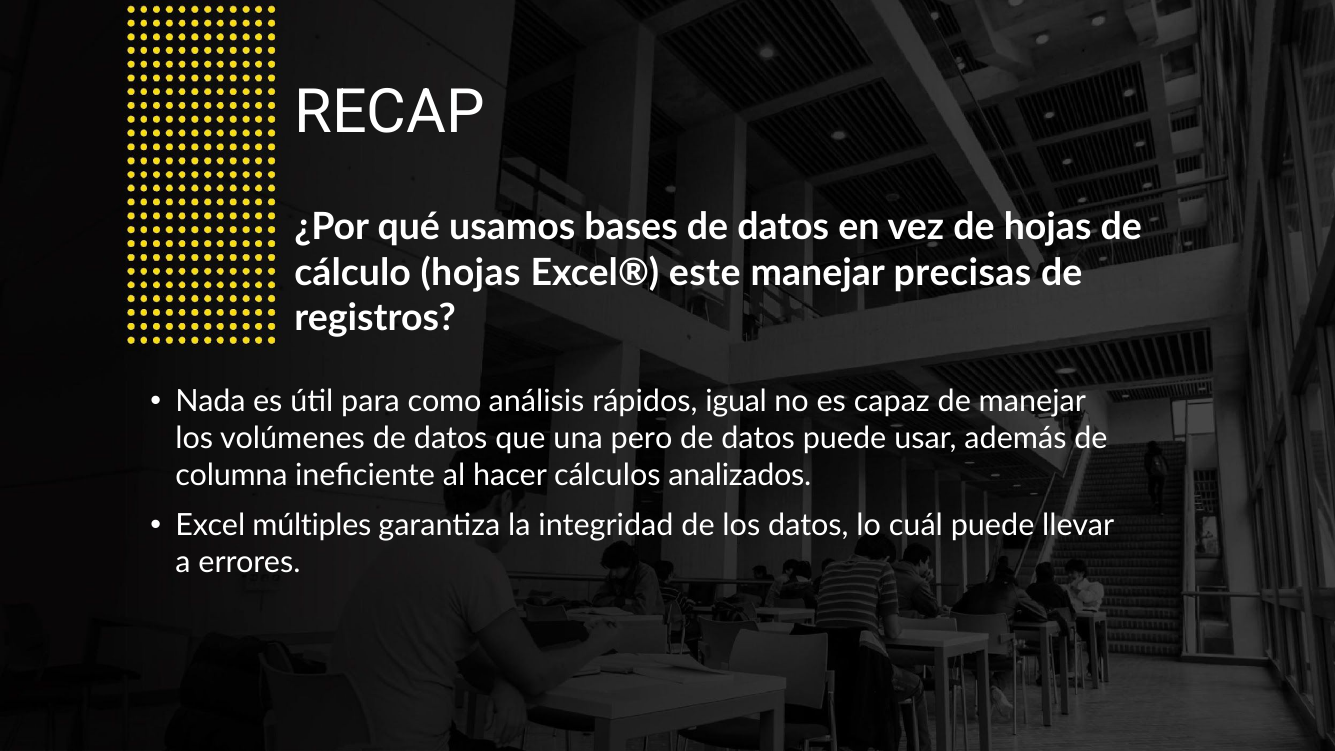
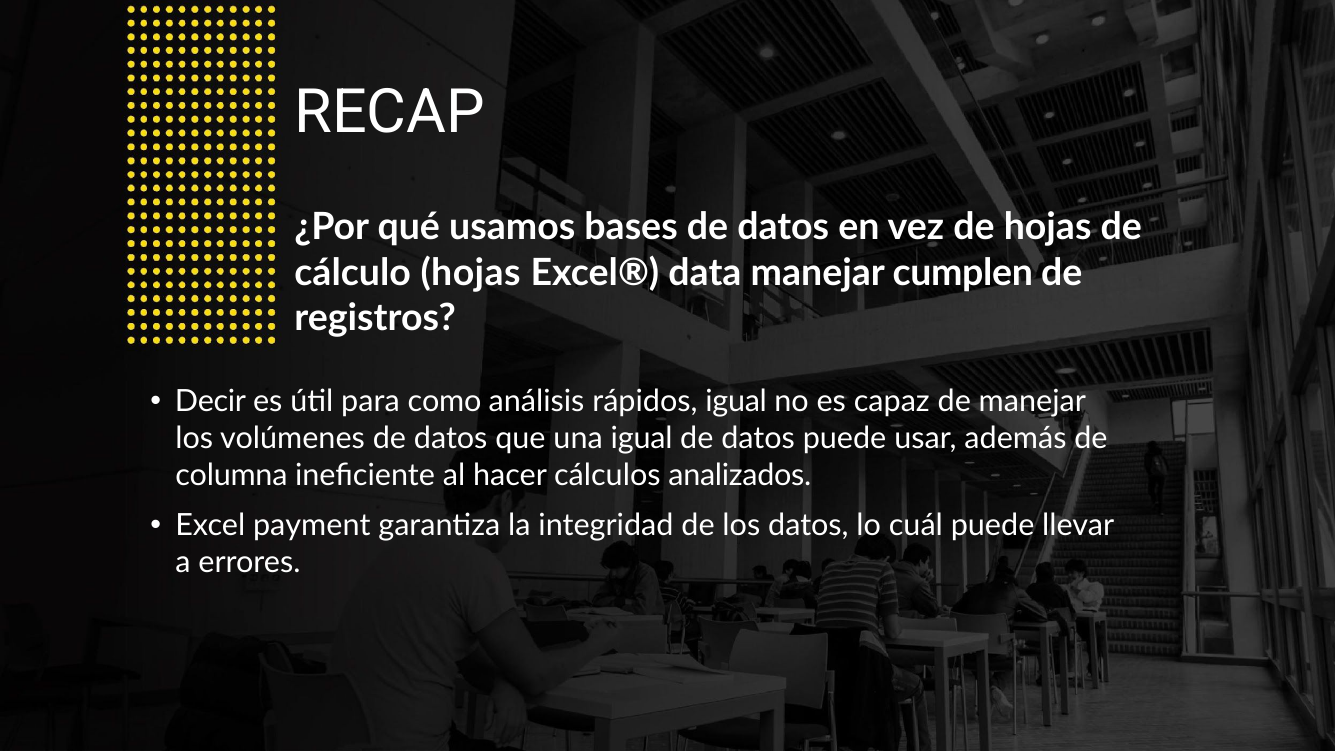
este: este -> data
precisas: precisas -> cumplen
Nada: Nada -> Decir
una pero: pero -> igual
múltiples: múltiples -> payment
